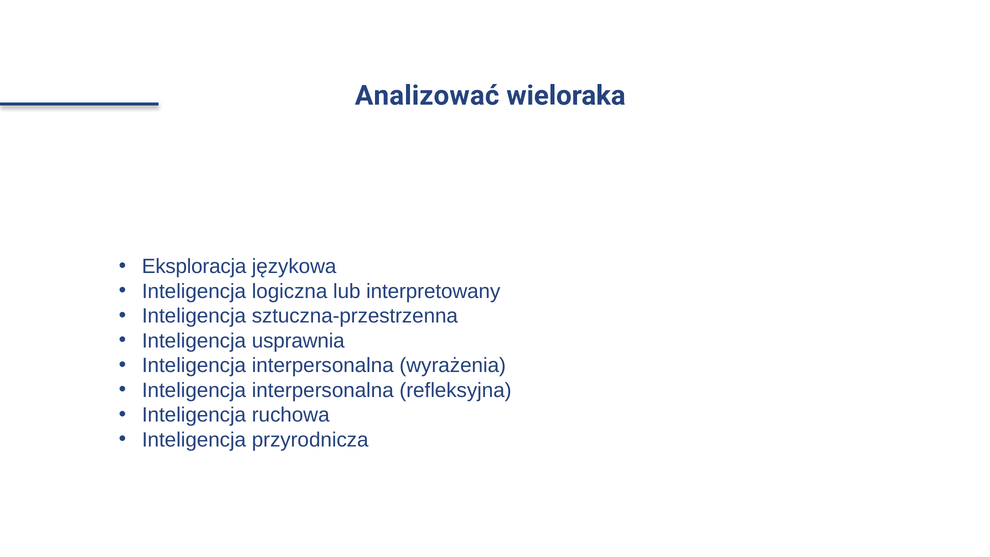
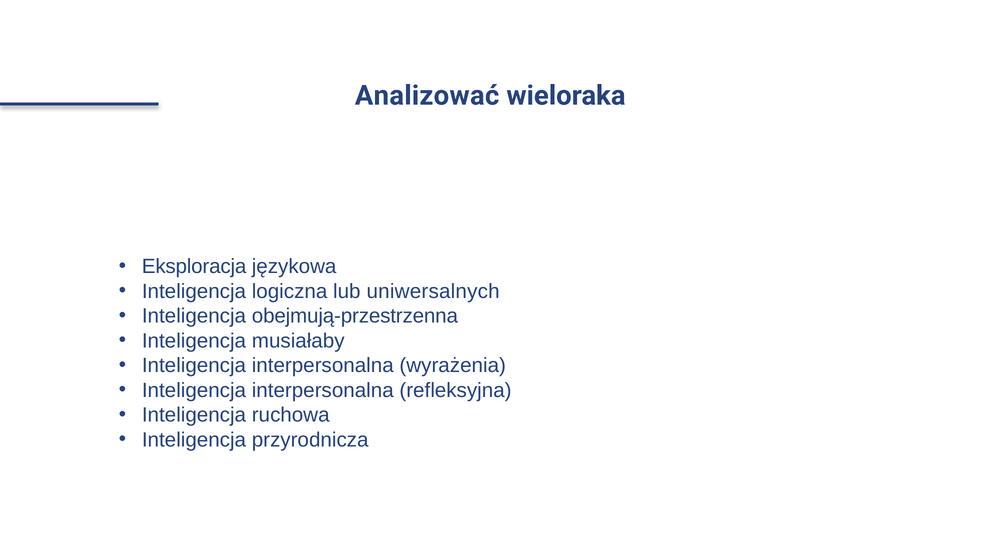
interpretowany: interpretowany -> uniwersalnych
sztuczna-przestrzenna: sztuczna-przestrzenna -> obejmują-przestrzenna
usprawnia: usprawnia -> musiałaby
